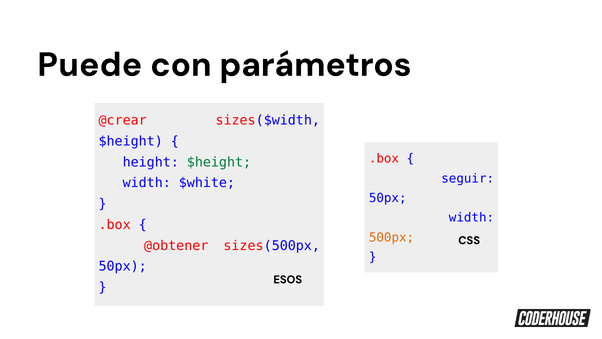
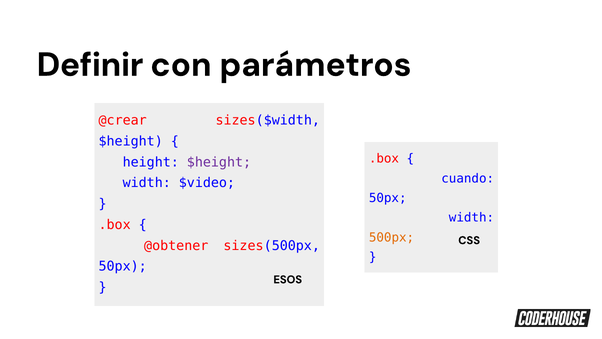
Puede: Puede -> Definir
$height at (219, 162) colour: green -> purple
seguir: seguir -> cuando
$white: $white -> $video
